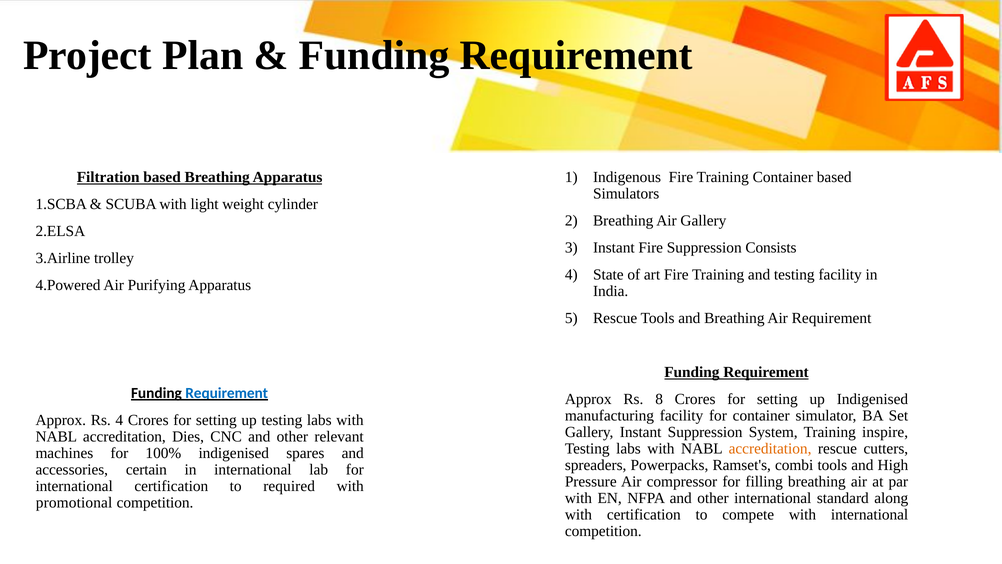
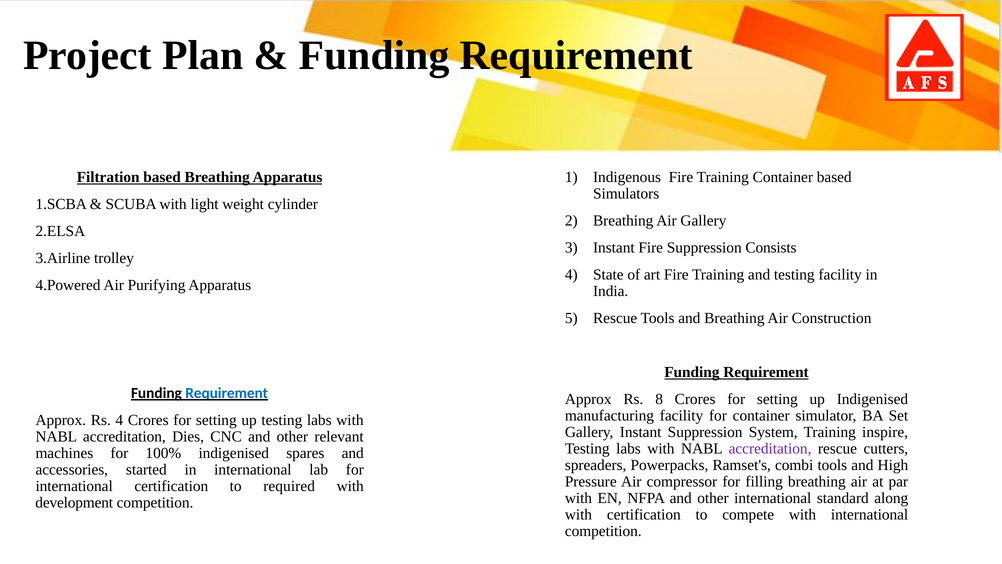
Air Requirement: Requirement -> Construction
accreditation at (770, 448) colour: orange -> purple
certain: certain -> started
promotional: promotional -> development
